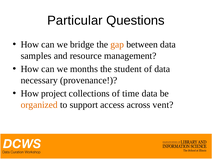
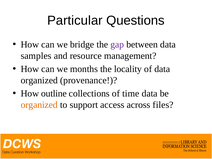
gap colour: orange -> purple
student: student -> locality
necessary at (39, 80): necessary -> organized
project: project -> outline
vent: vent -> files
